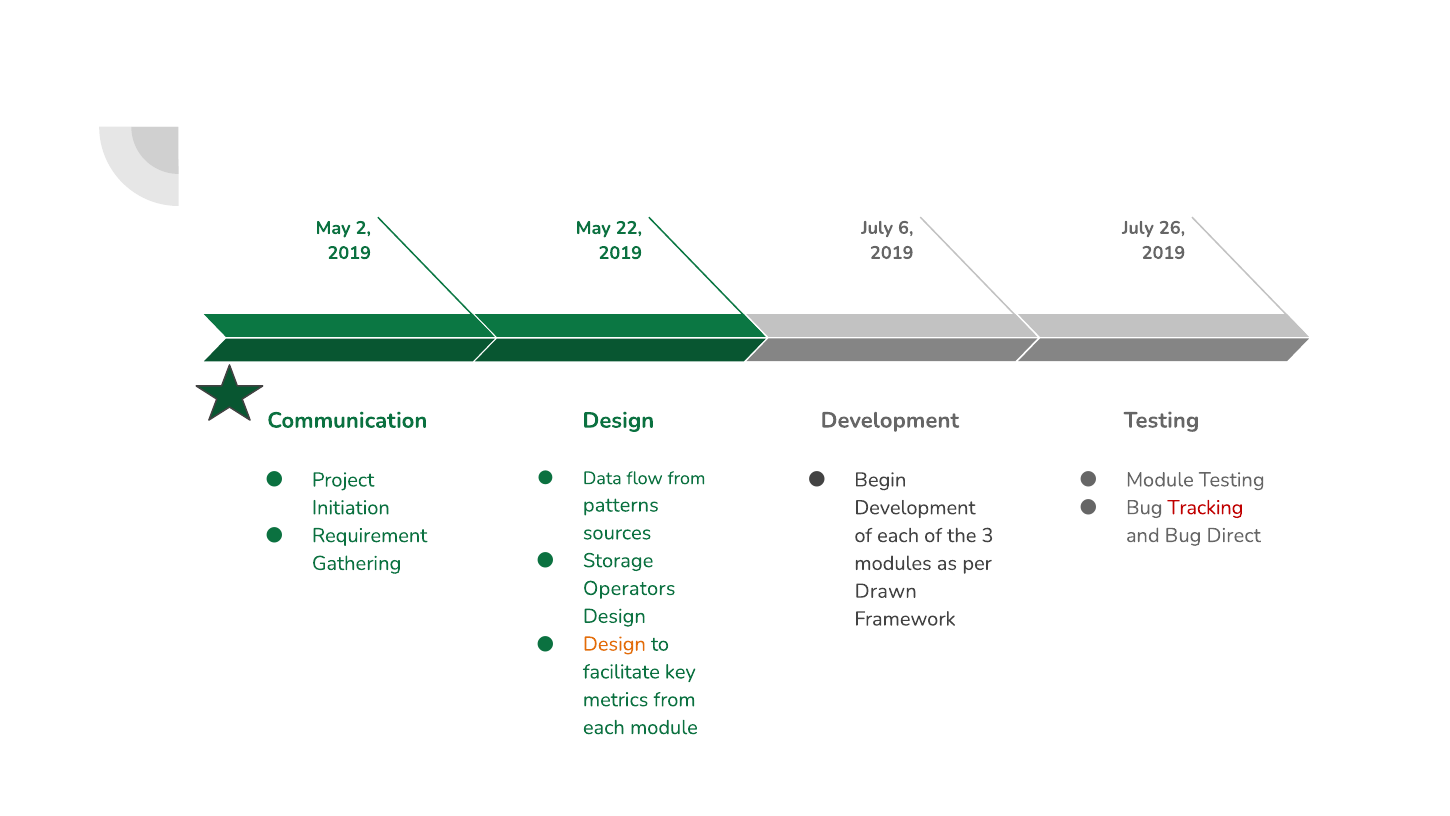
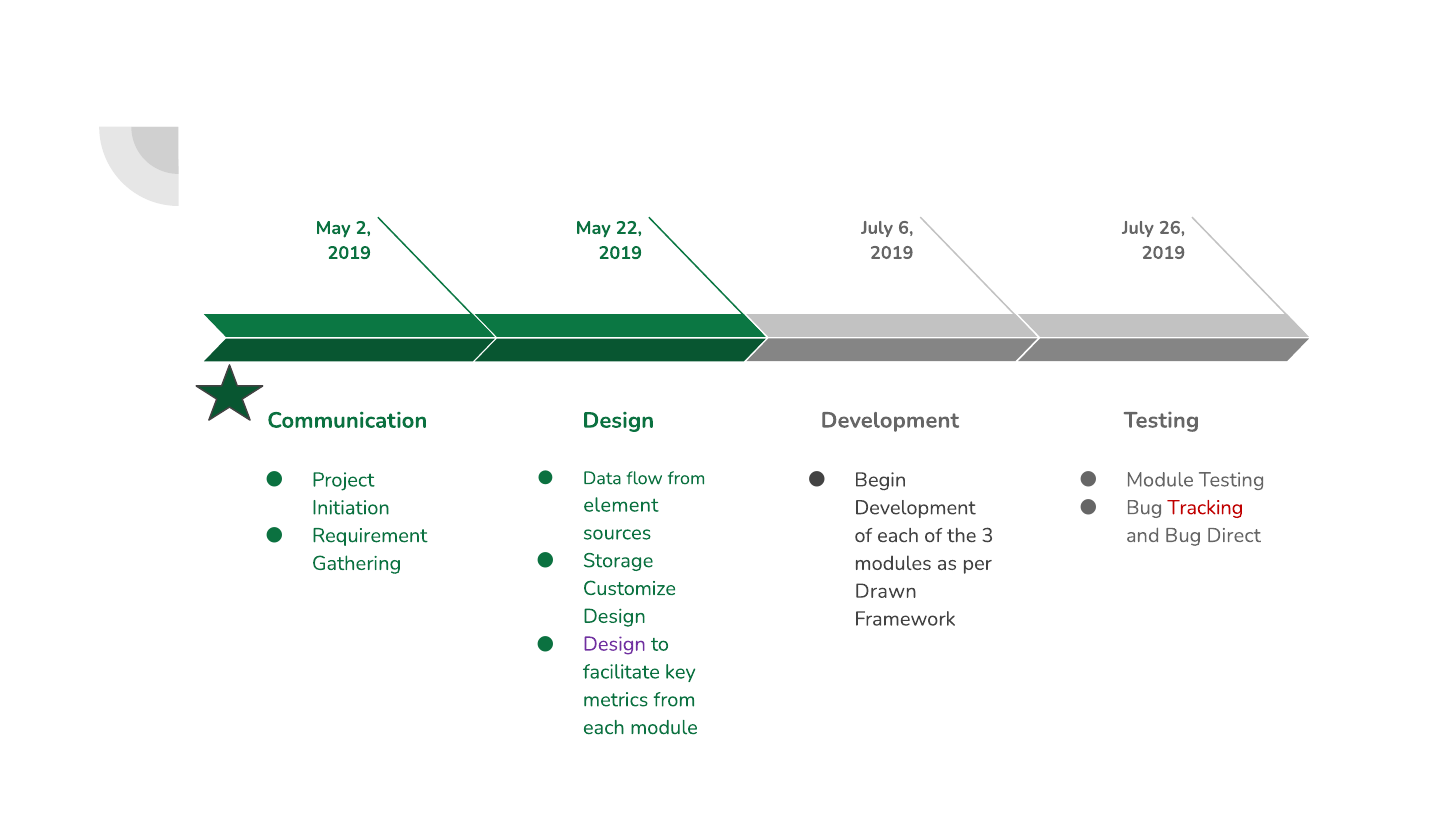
patterns: patterns -> element
Operators: Operators -> Customize
Design at (614, 644) colour: orange -> purple
